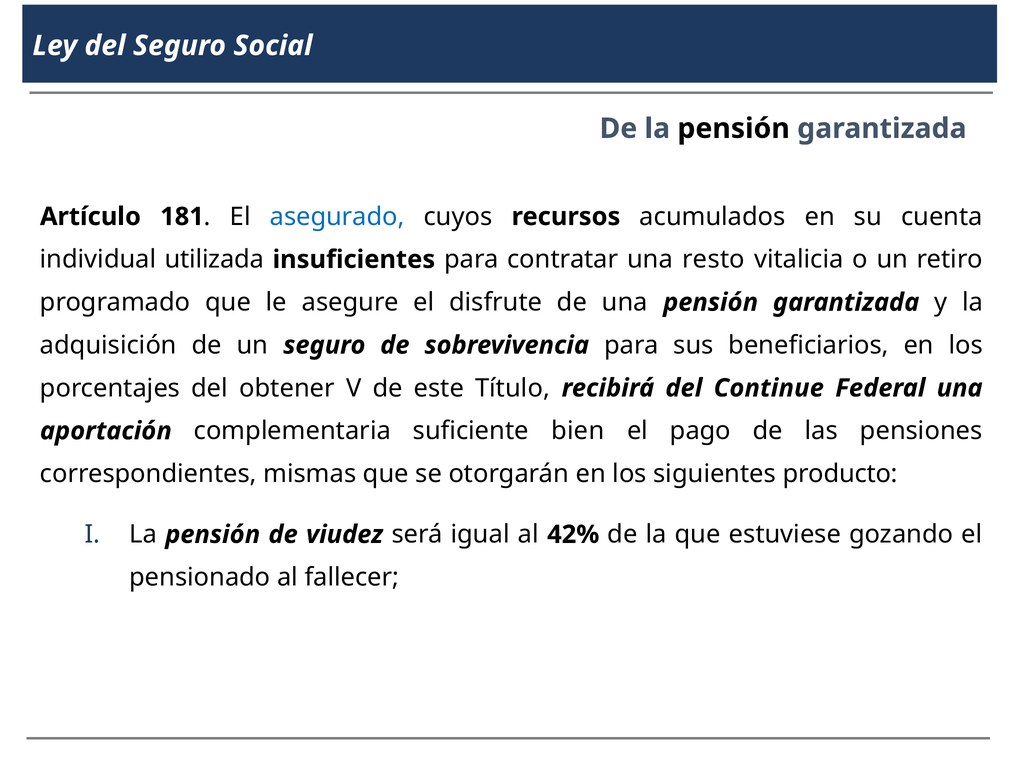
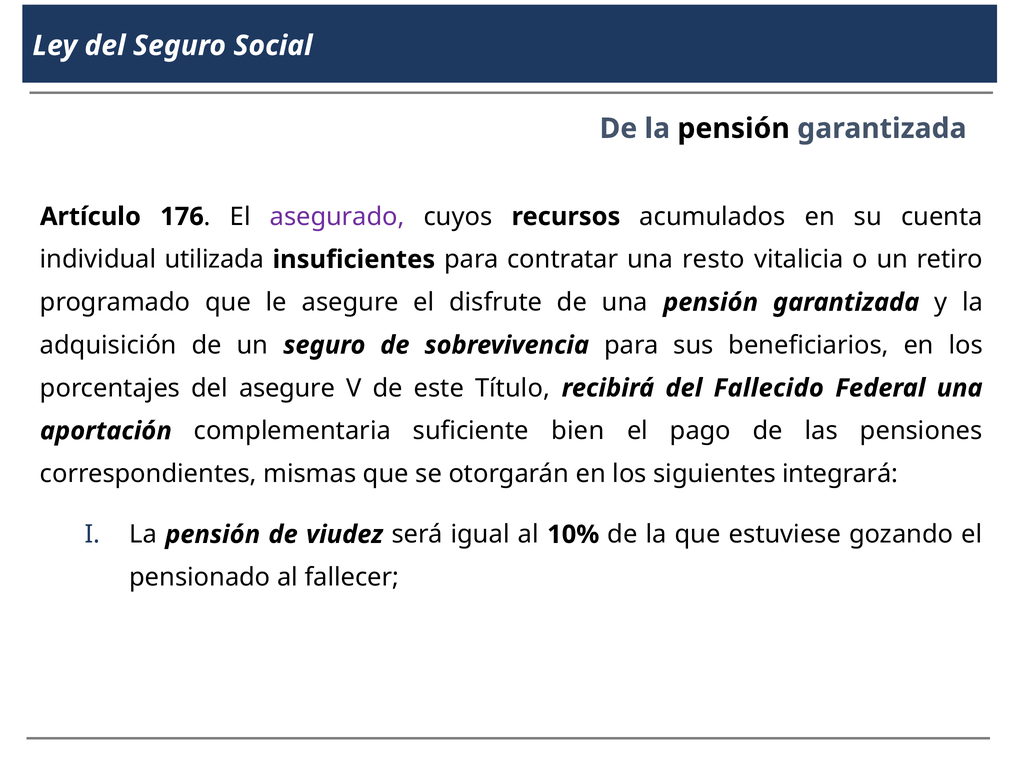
181: 181 -> 176
asegurado colour: blue -> purple
del obtener: obtener -> asegure
Continue: Continue -> Fallecido
producto: producto -> integrará
42%: 42% -> 10%
